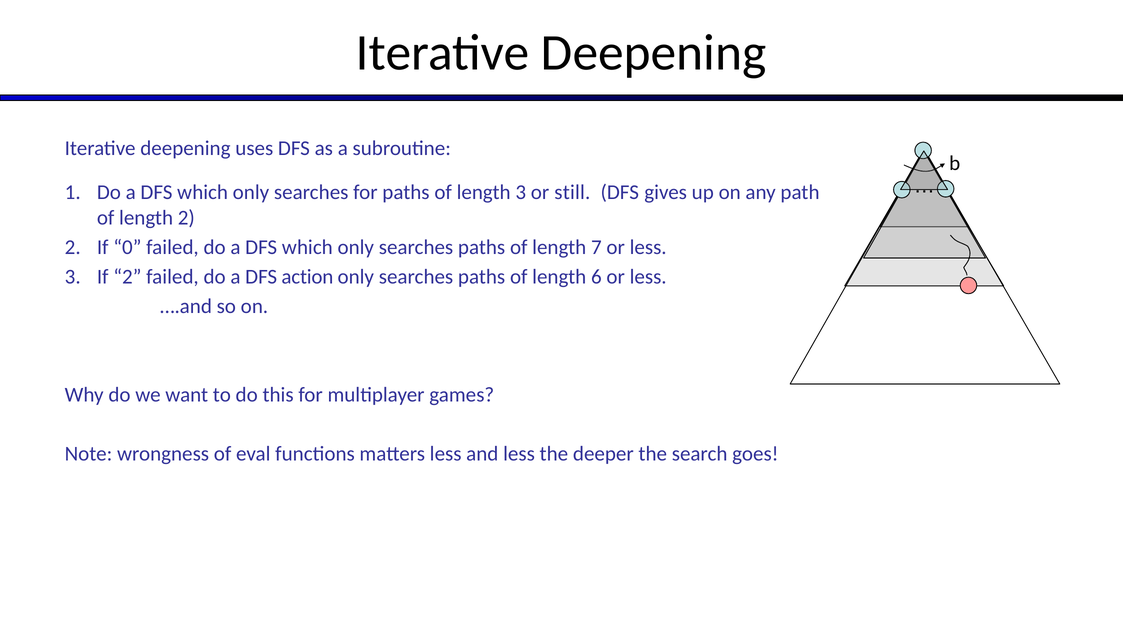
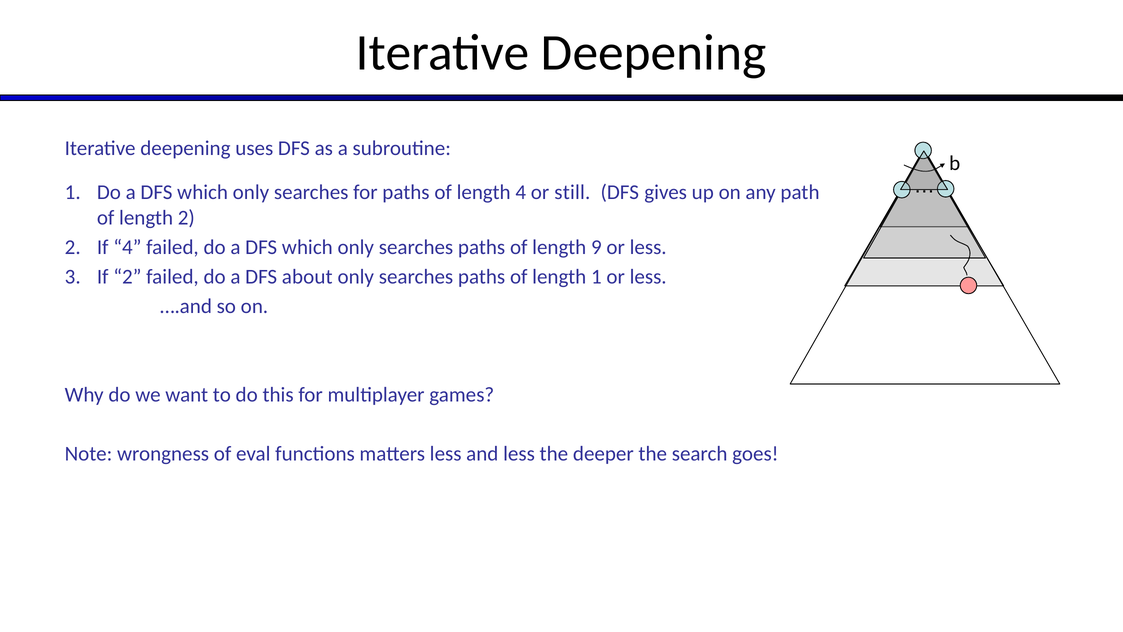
length 3: 3 -> 4
If 0: 0 -> 4
7: 7 -> 9
action: action -> about
length 6: 6 -> 1
